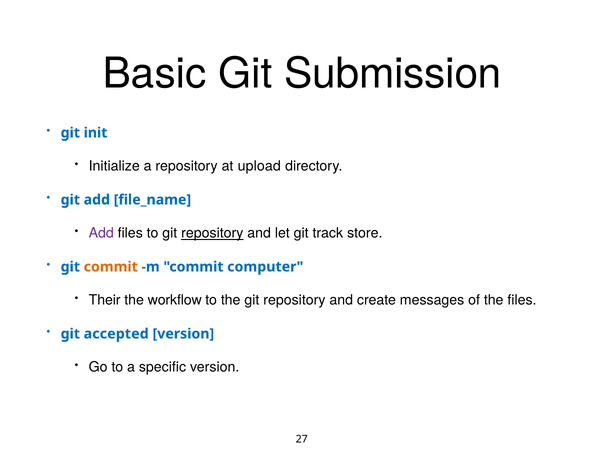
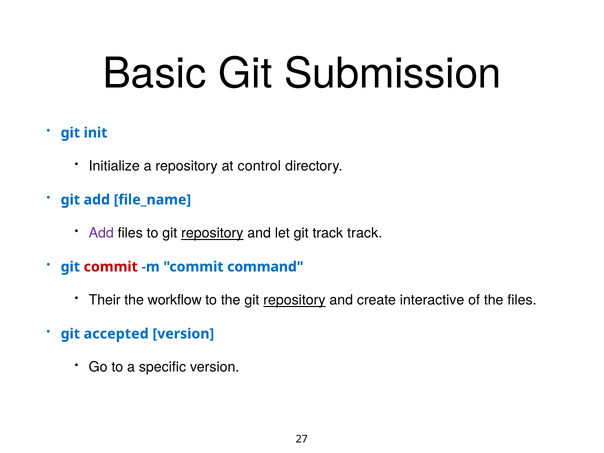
upload: upload -> control
track store: store -> track
commit at (111, 267) colour: orange -> red
computer: computer -> command
repository at (294, 300) underline: none -> present
messages: messages -> interactive
